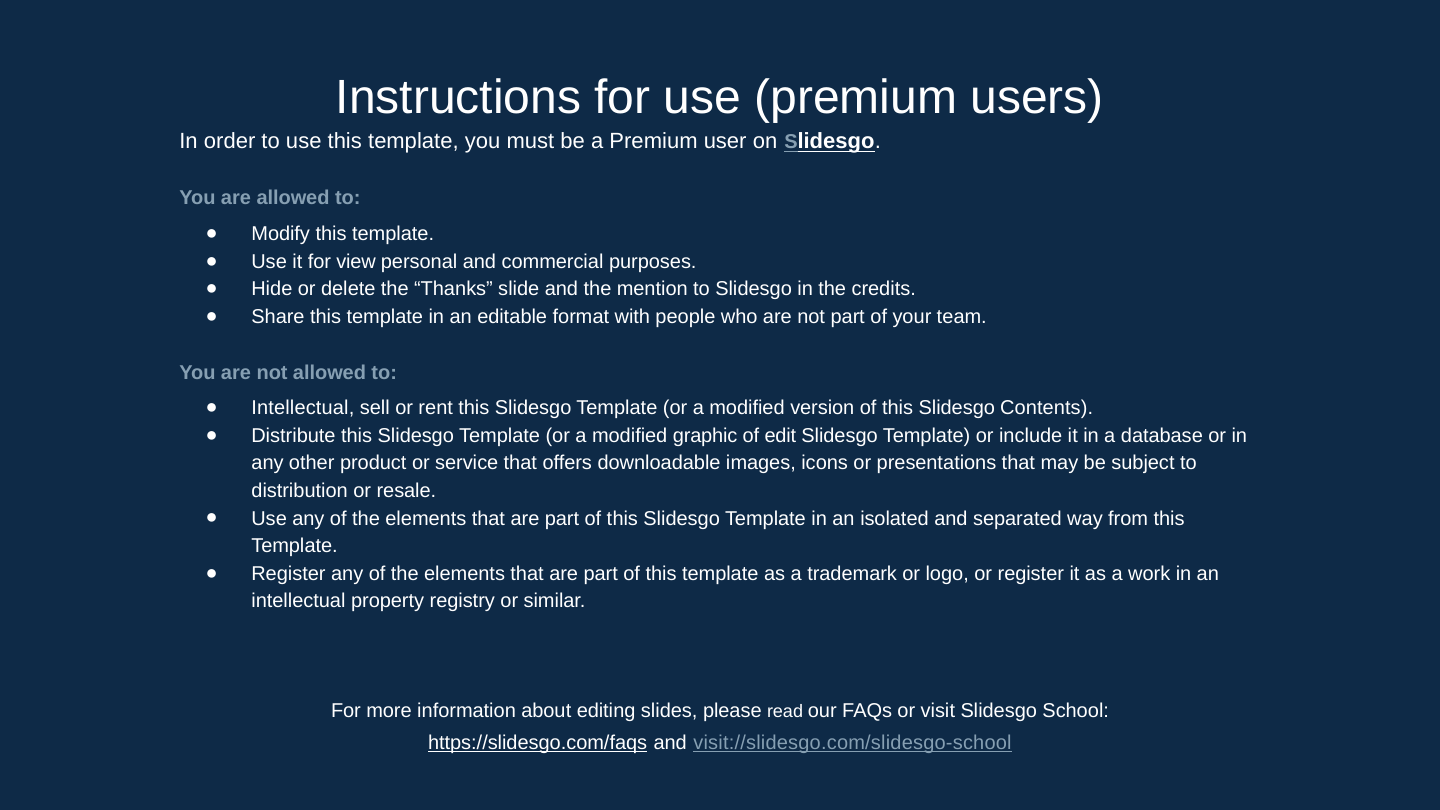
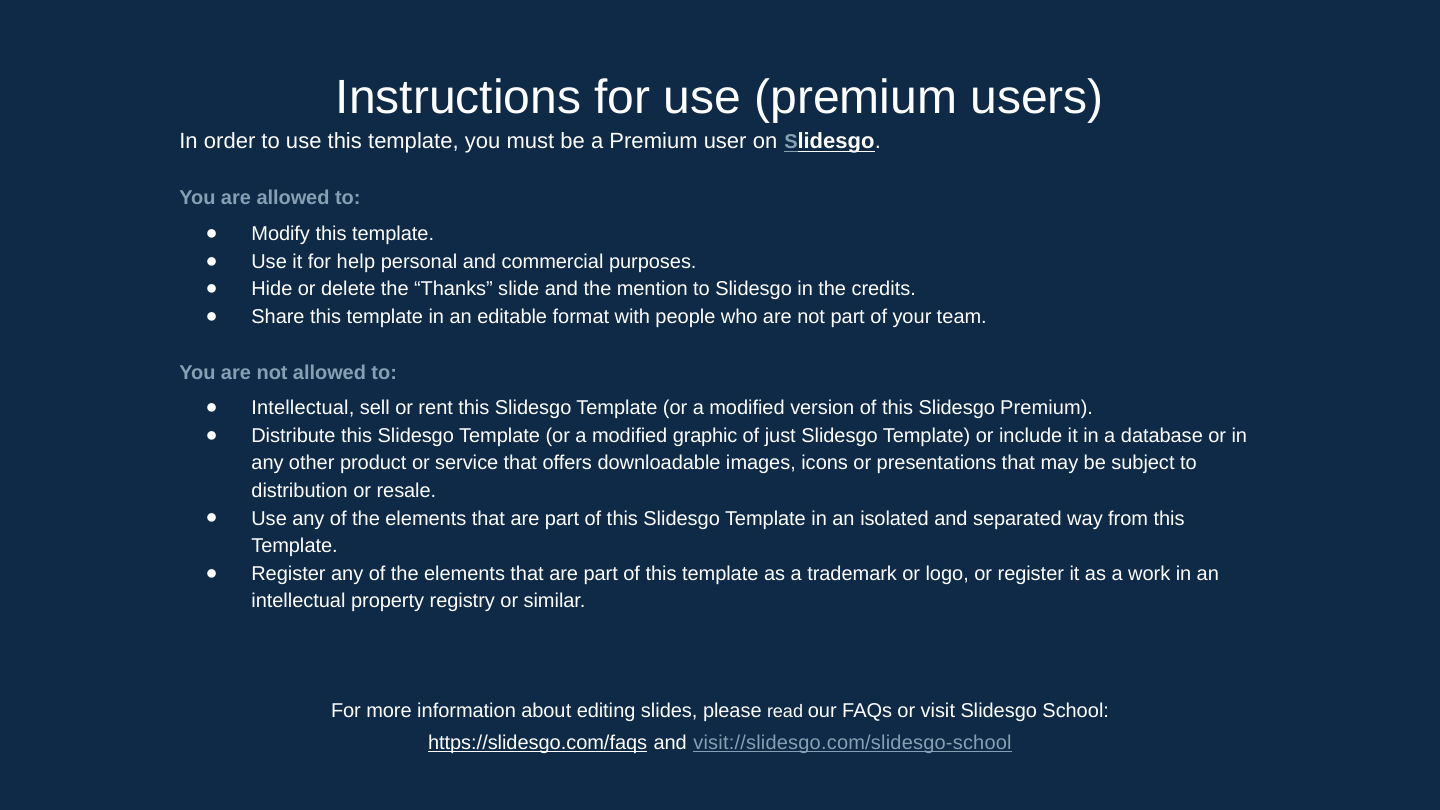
view: view -> help
Slidesgo Contents: Contents -> Premium
edit: edit -> just
